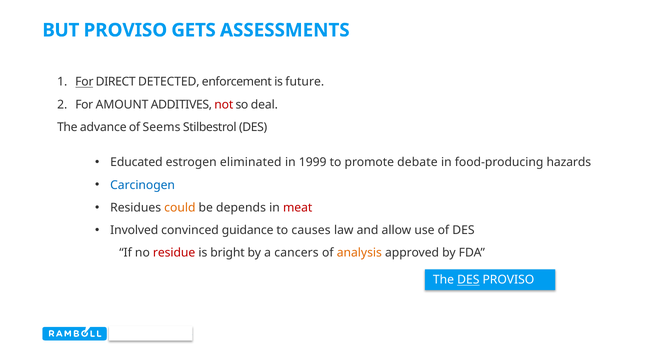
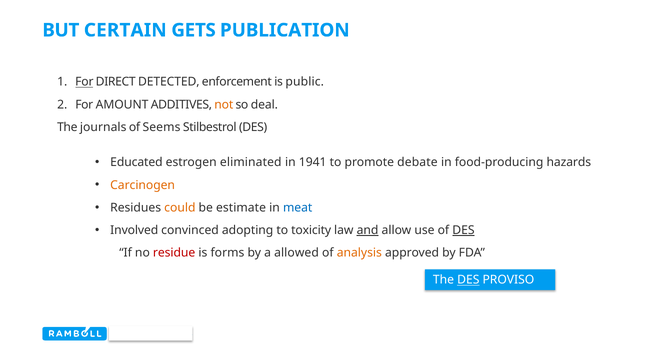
BUT PROVISO: PROVISO -> CERTAIN
ASSESSMENTS: ASSESSMENTS -> PUBLICATION
future: future -> public
not colour: red -> orange
advance: advance -> journals
1999: 1999 -> 1941
Carcinogen colour: blue -> orange
depends: depends -> estimate
meat colour: red -> blue
guidance: guidance -> adopting
causes: causes -> toxicity
and underline: none -> present
DES at (463, 230) underline: none -> present
bright: bright -> forms
cancers: cancers -> allowed
